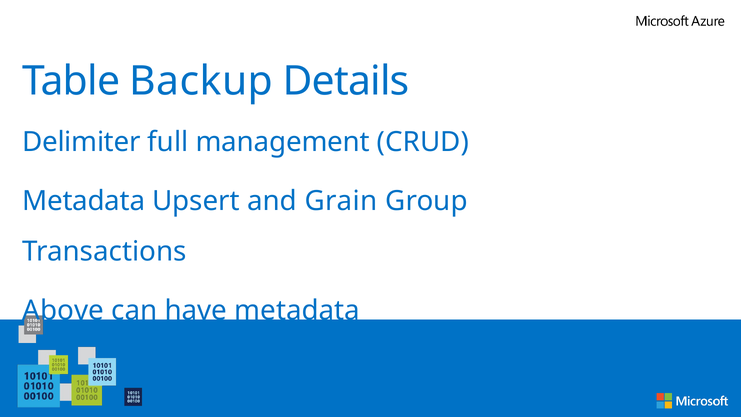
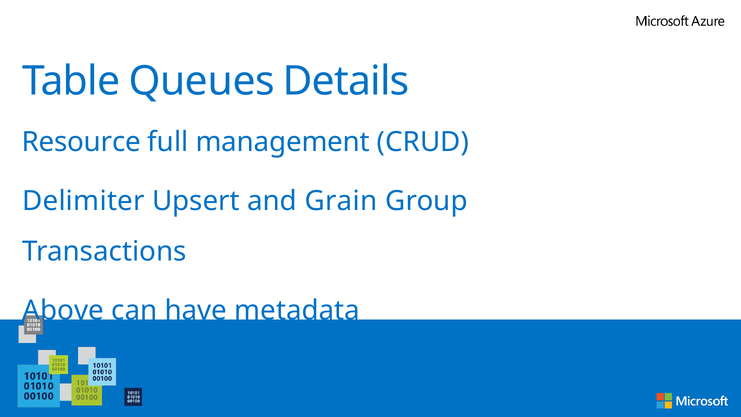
Backup: Backup -> Queues
Delimiter: Delimiter -> Resource
Metadata at (84, 201): Metadata -> Delimiter
